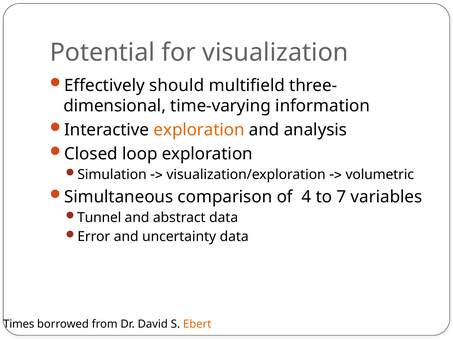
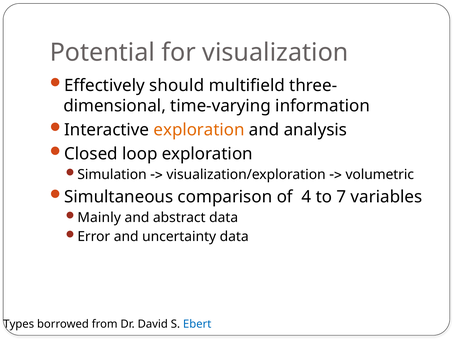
Tunnel: Tunnel -> Mainly
Times: Times -> Types
Ebert colour: orange -> blue
